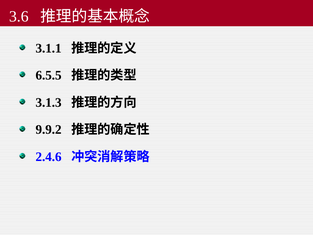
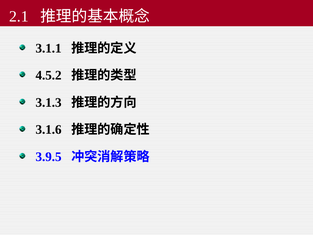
3.6: 3.6 -> 2.1
6.5.5: 6.5.5 -> 4.5.2
9.9.2: 9.9.2 -> 3.1.6
2.4.6: 2.4.6 -> 3.9.5
